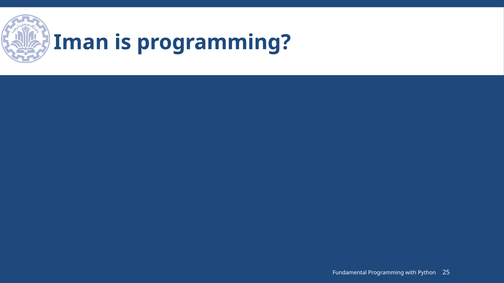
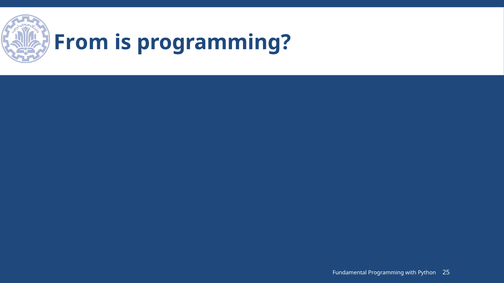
Iman: Iman -> From
